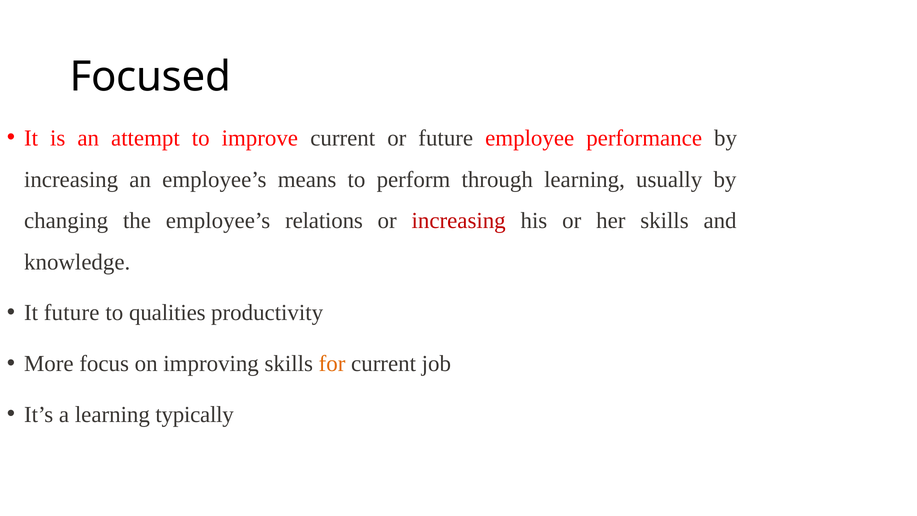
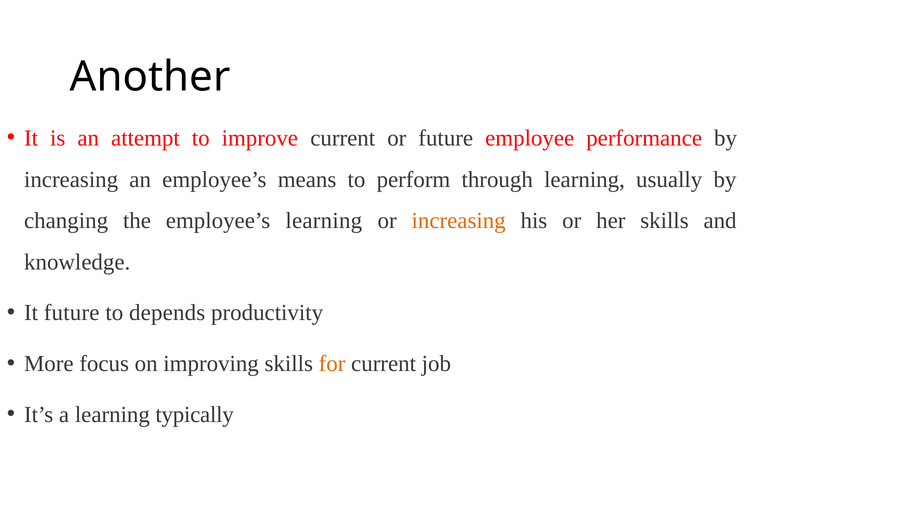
Focused: Focused -> Another
employee’s relations: relations -> learning
increasing at (459, 221) colour: red -> orange
qualities: qualities -> depends
